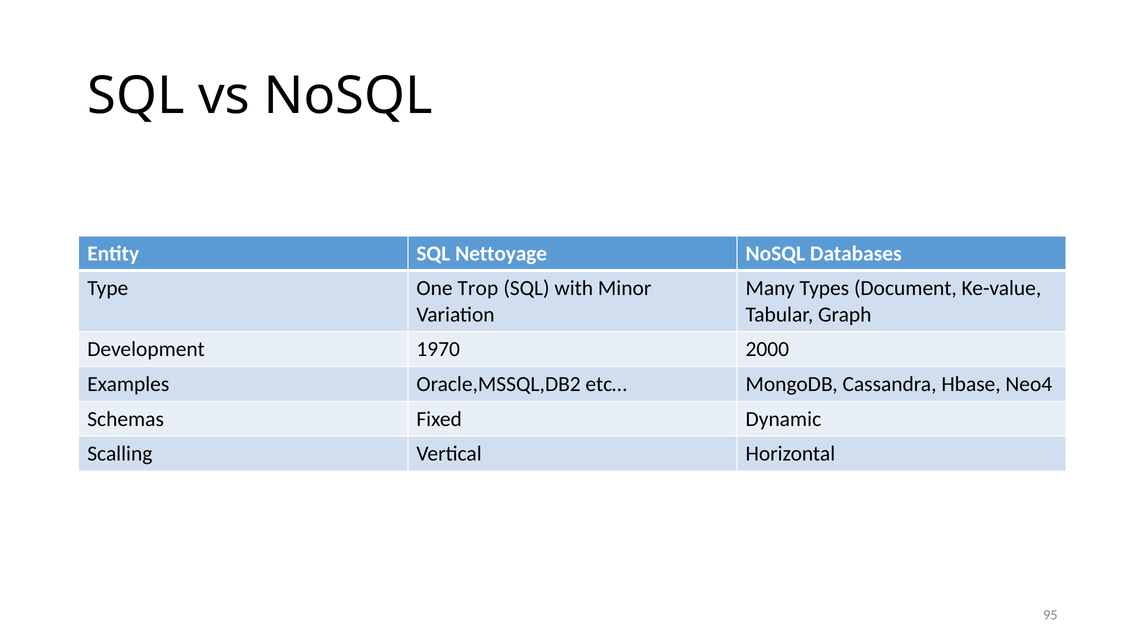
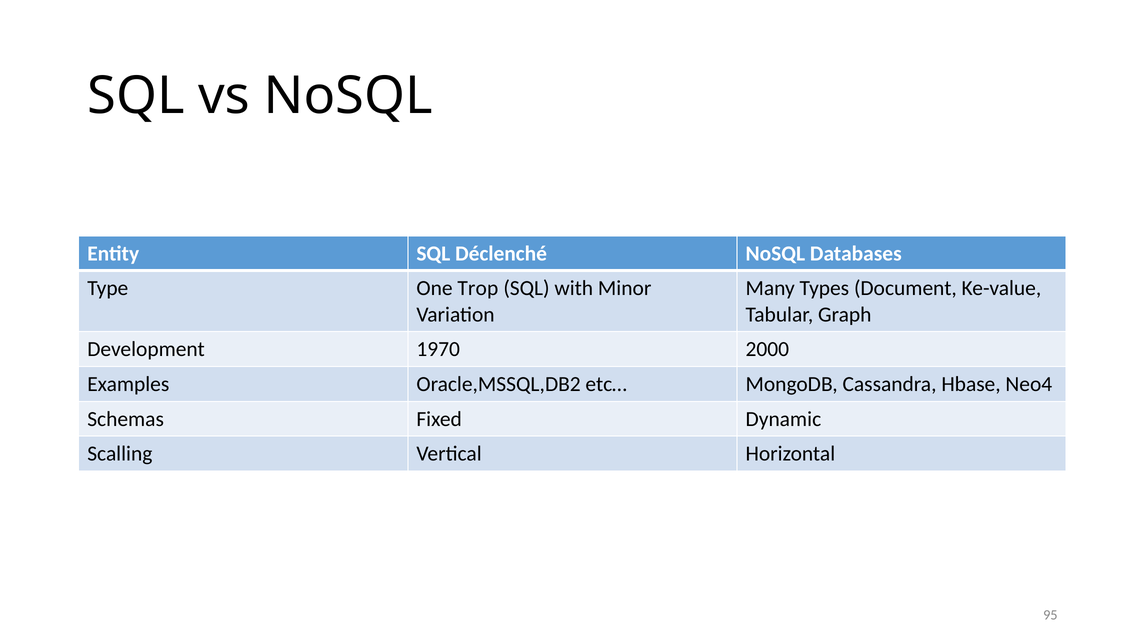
Nettoyage: Nettoyage -> Déclenché
